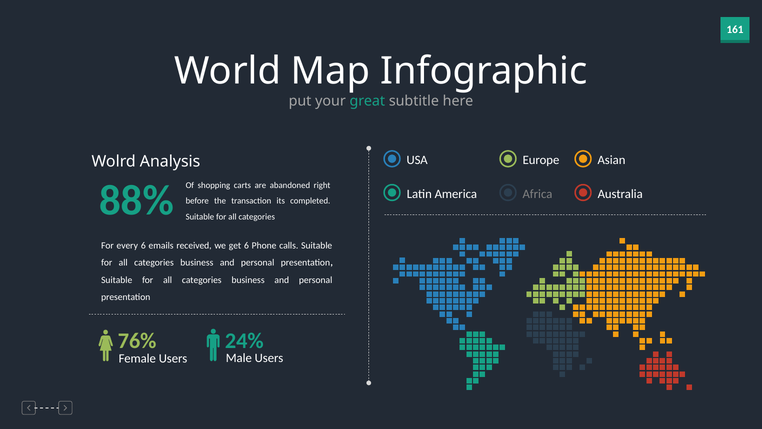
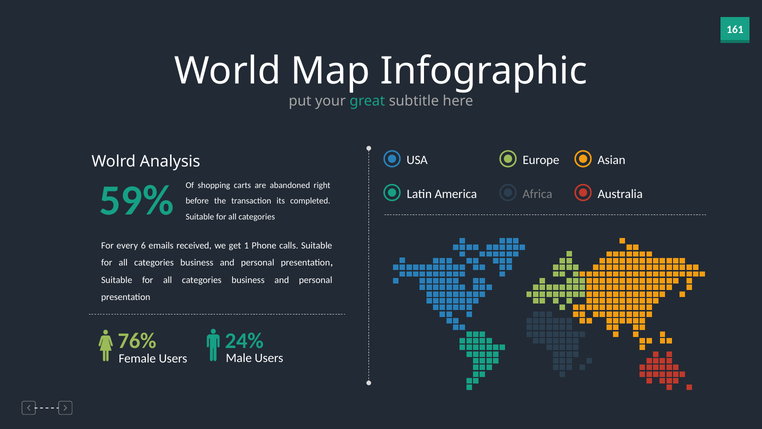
88%: 88% -> 59%
get 6: 6 -> 1
